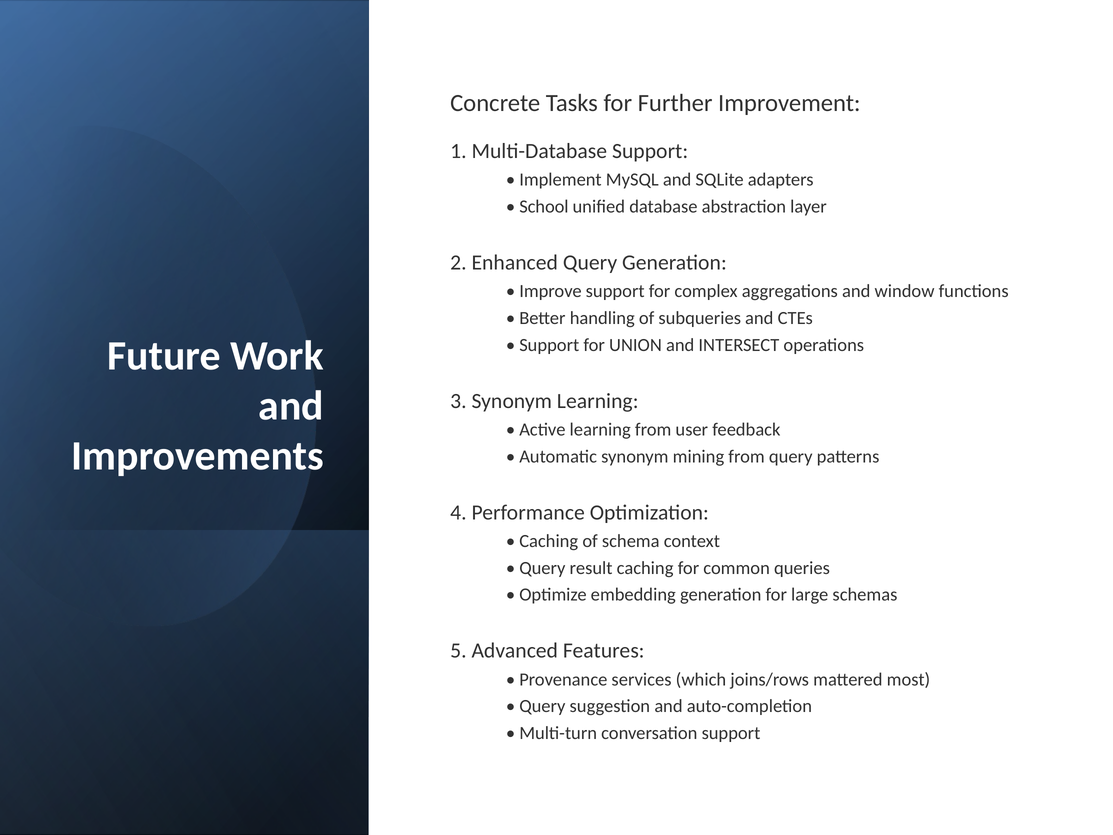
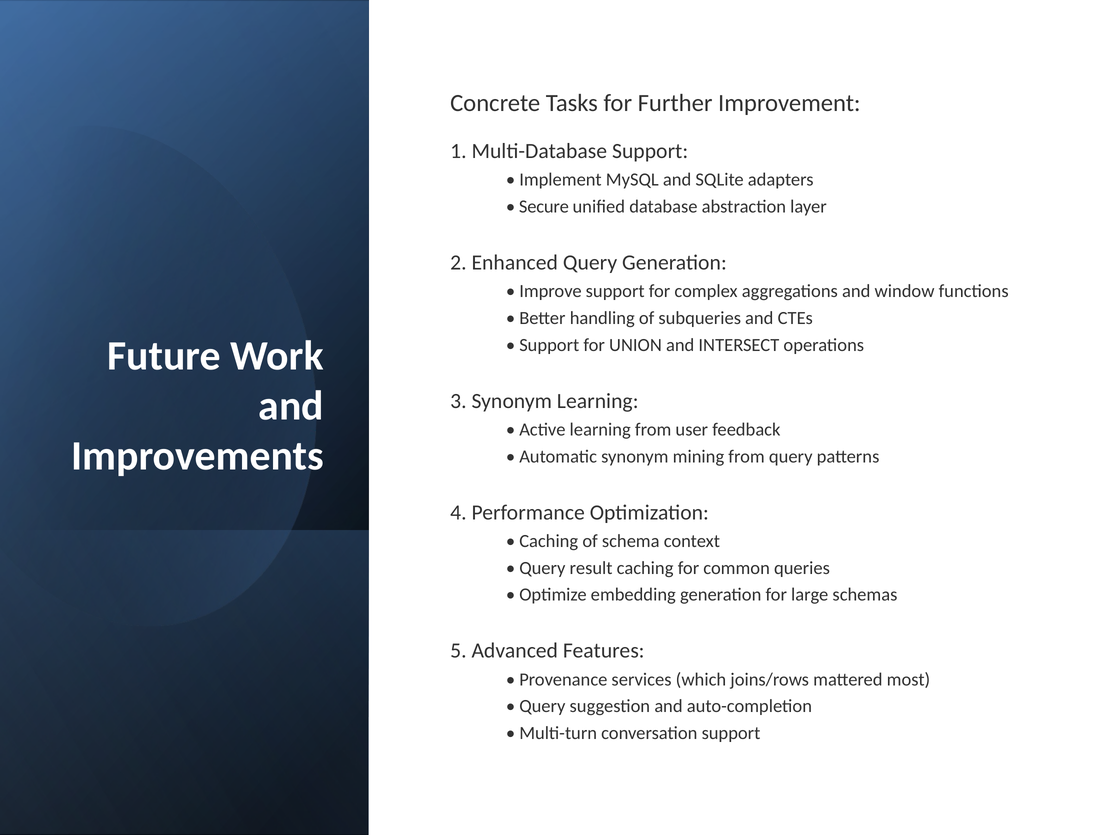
School: School -> Secure
